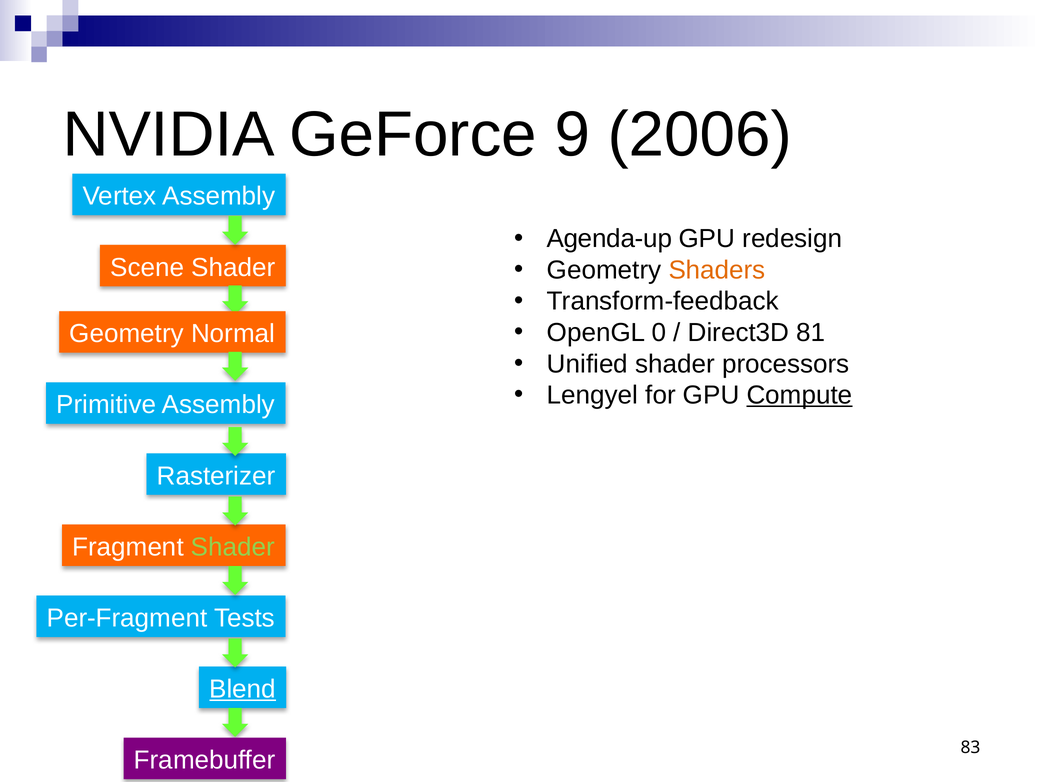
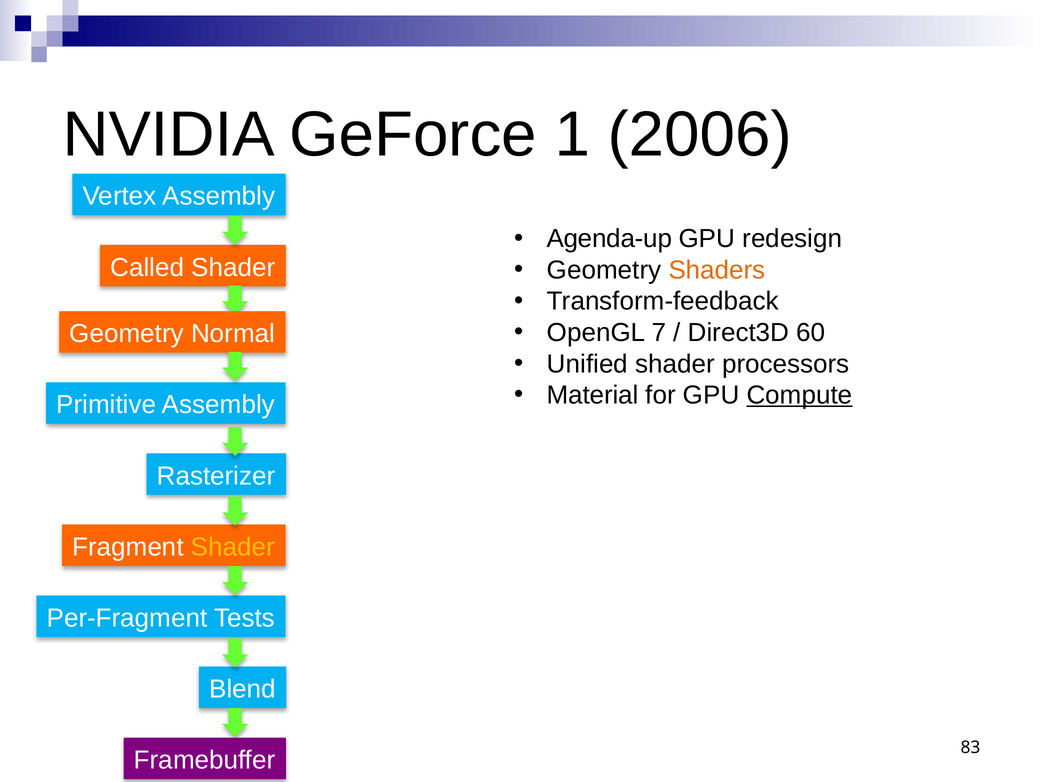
9: 9 -> 1
Scene: Scene -> Called
0: 0 -> 7
81: 81 -> 60
Lengyel: Lengyel -> Material
Shader at (233, 547) colour: light green -> yellow
Blend underline: present -> none
